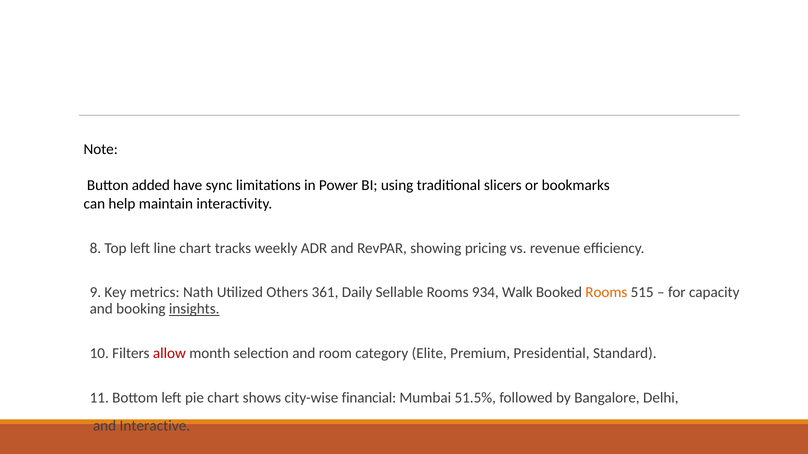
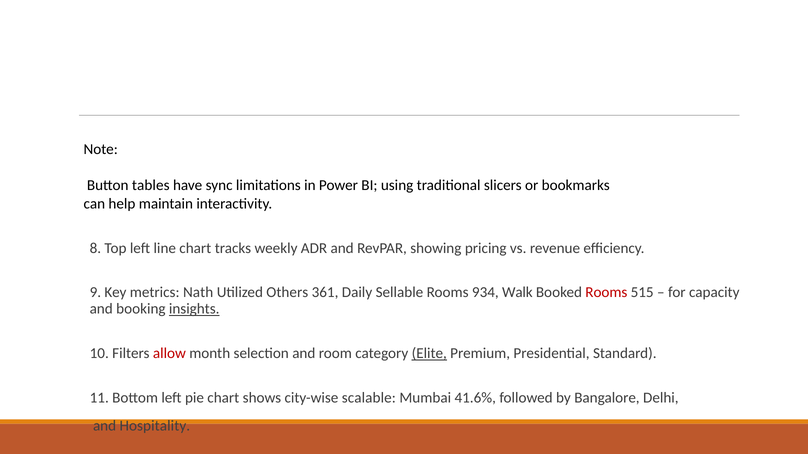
added: added -> tables
Rooms at (606, 293) colour: orange -> red
Elite underline: none -> present
financial: financial -> scalable
51.5%: 51.5% -> 41.6%
Interactive: Interactive -> Hospitality
